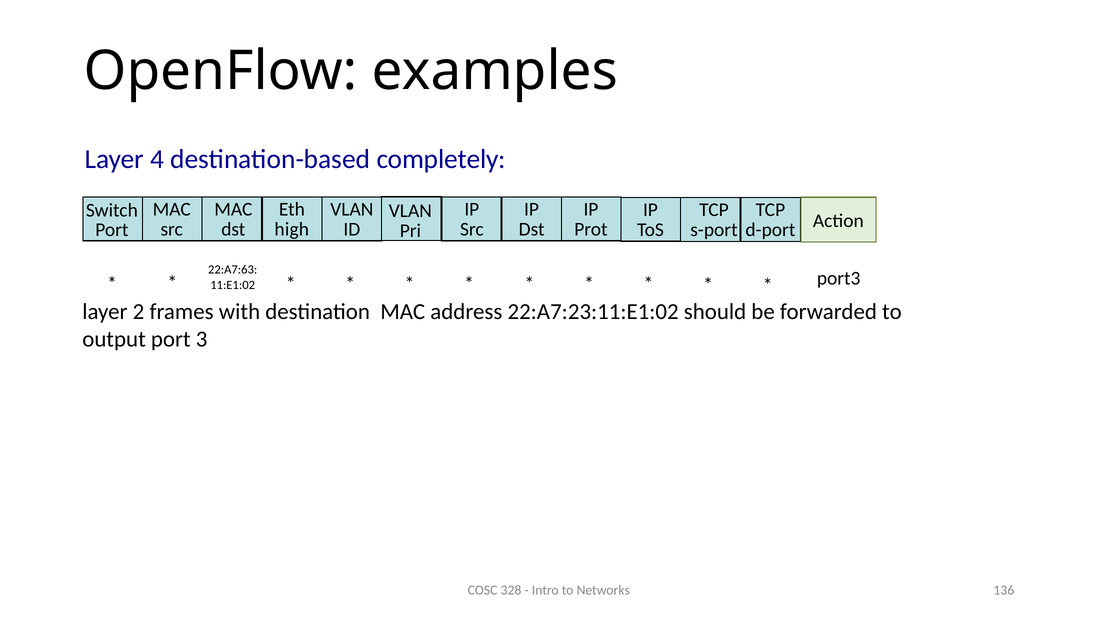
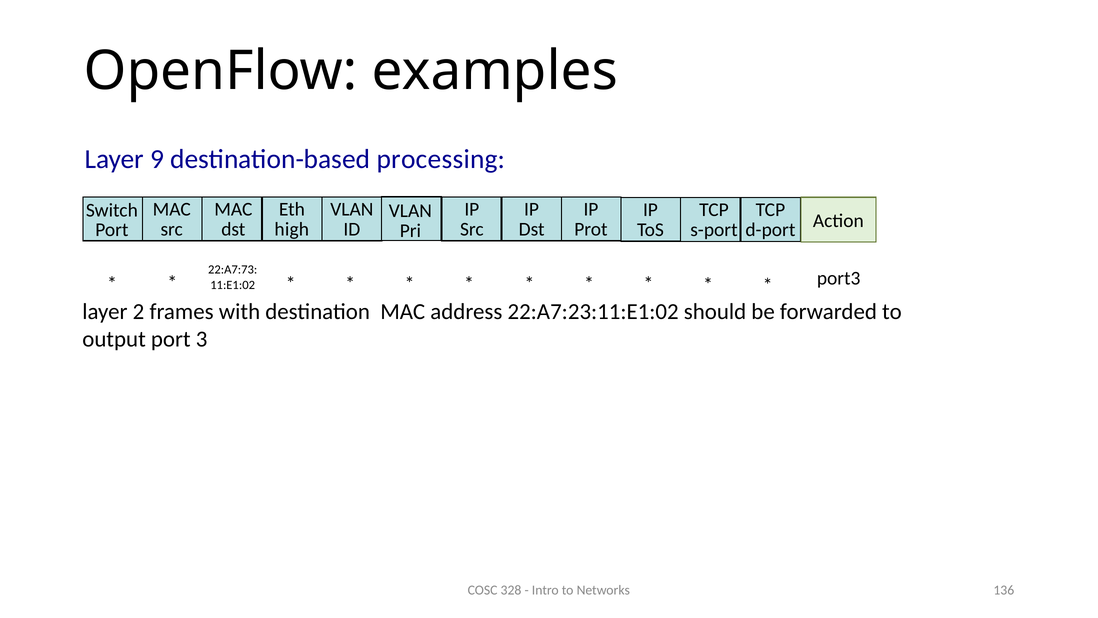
4: 4 -> 9
completely: completely -> processing
22:A7:63: 22:A7:63 -> 22:A7:73
